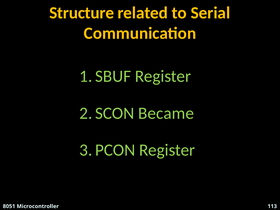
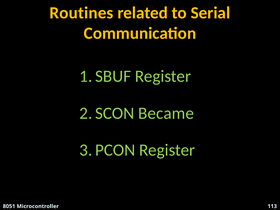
Structure: Structure -> Routines
